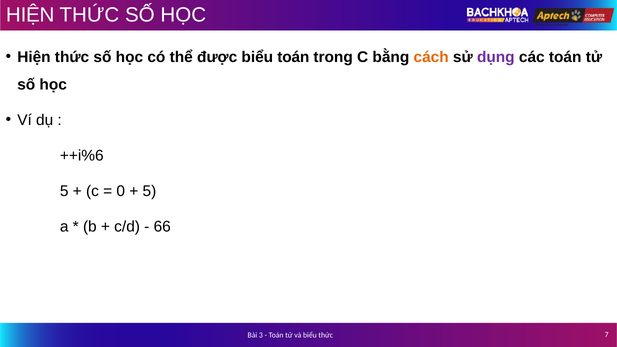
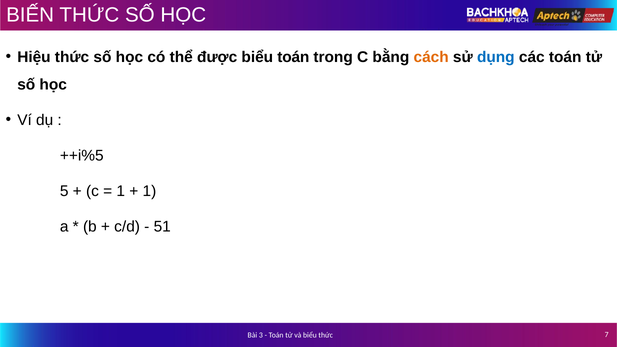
HIỆN at (30, 15): HIỆN -> BIẾN
Hiện at (34, 57): Hiện -> Hiệu
dụng colour: purple -> blue
++i%6: ++i%6 -> ++i%5
0 at (121, 191): 0 -> 1
5 at (149, 191): 5 -> 1
66: 66 -> 51
